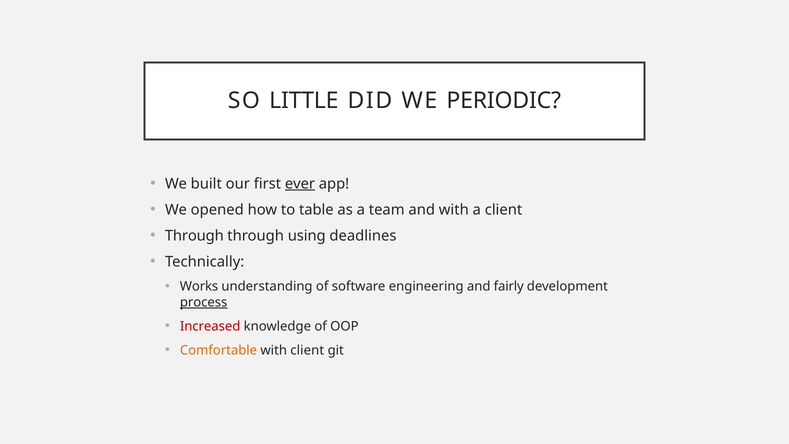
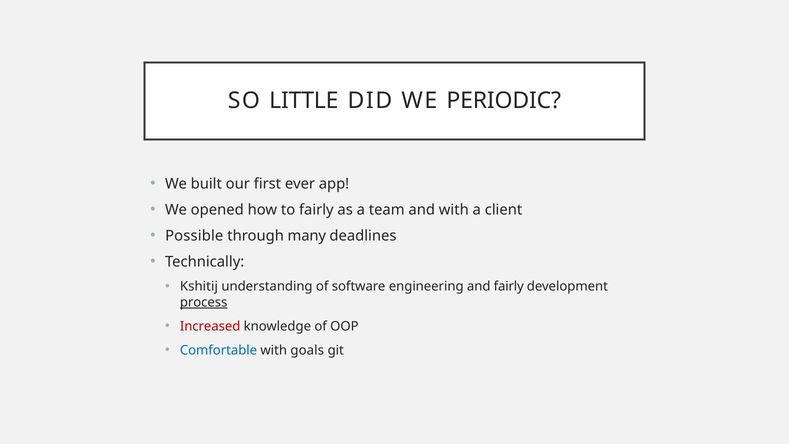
ever underline: present -> none
to table: table -> fairly
Through at (194, 236): Through -> Possible
using: using -> many
Works: Works -> Kshitij
Comfortable colour: orange -> blue
with client: client -> goals
